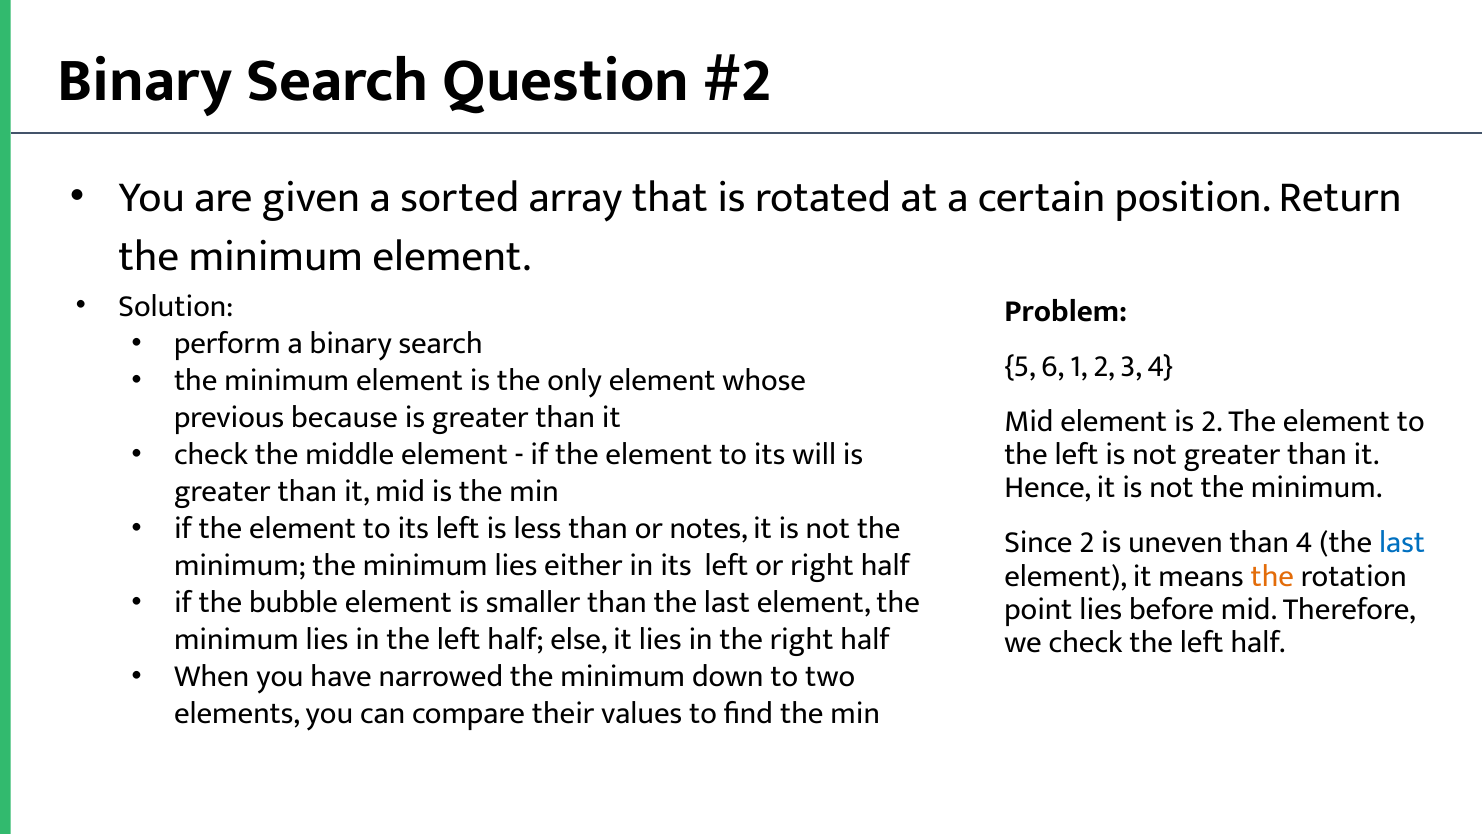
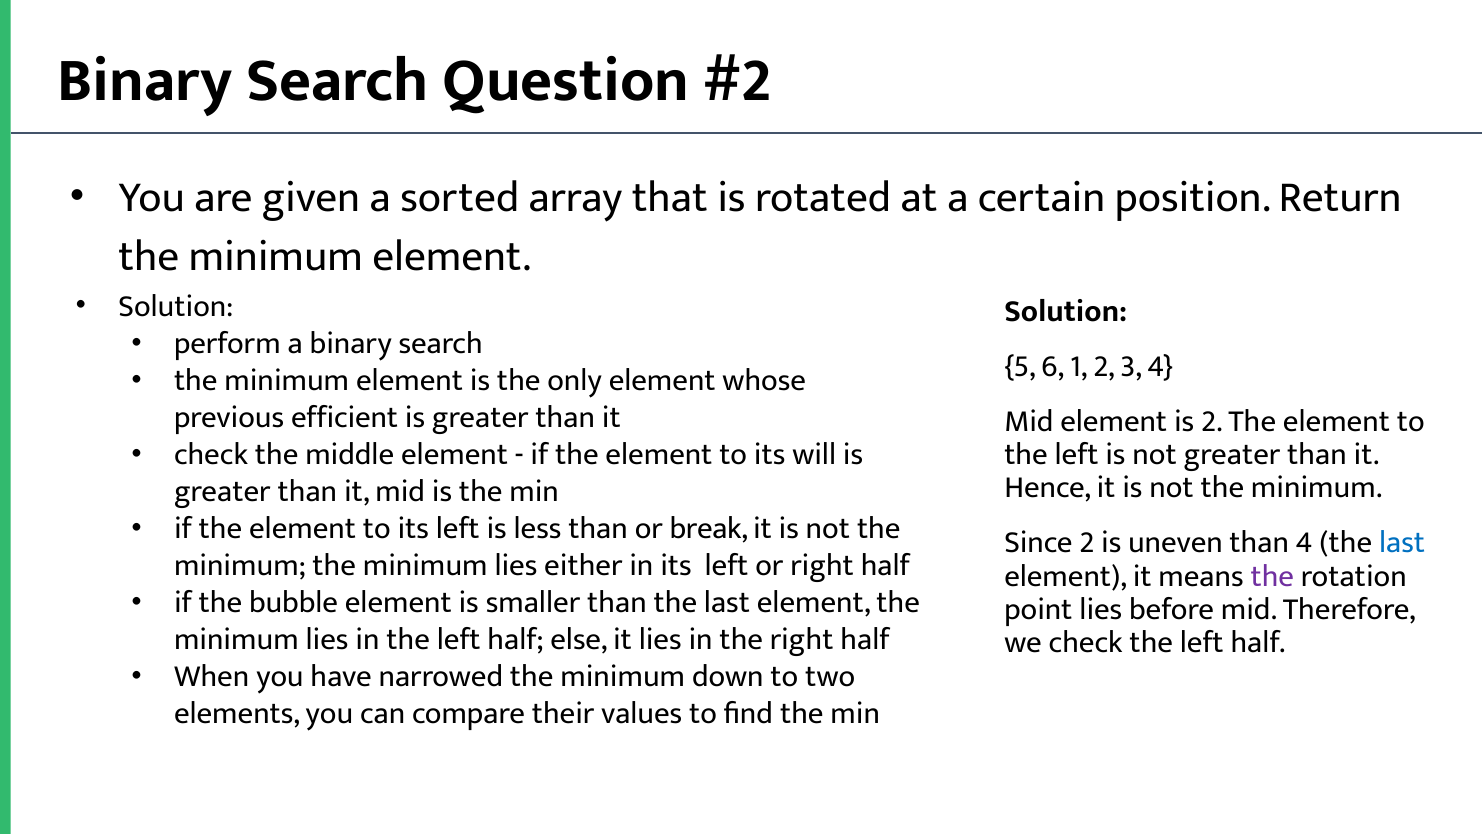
Problem at (1066, 311): Problem -> Solution
because: because -> efficient
notes: notes -> break
the at (1272, 576) colour: orange -> purple
